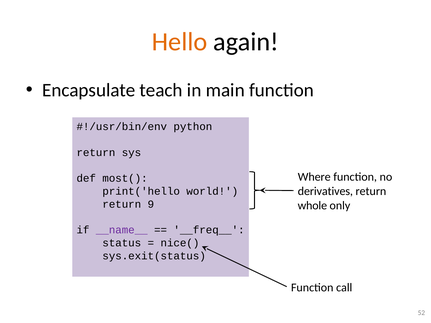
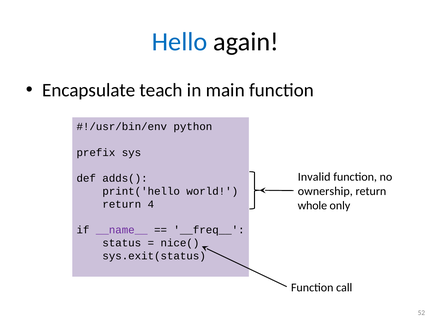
Hello colour: orange -> blue
return at (96, 153): return -> prefix
Where: Where -> Invalid
most(: most( -> adds(
derivatives: derivatives -> ownership
9: 9 -> 4
